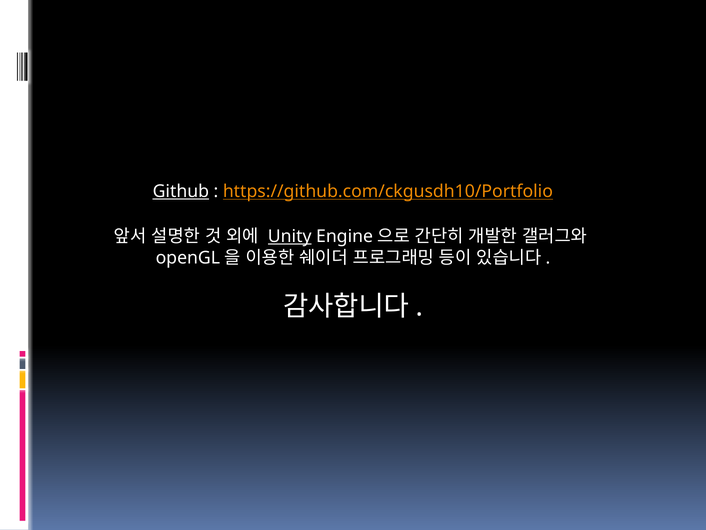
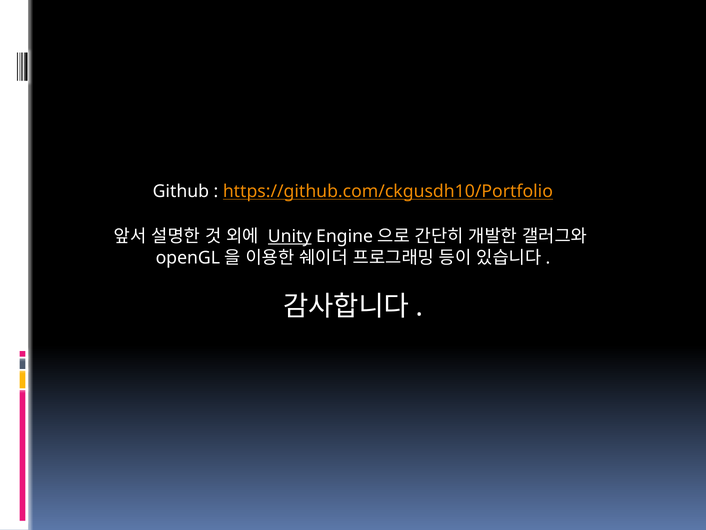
Github underline: present -> none
